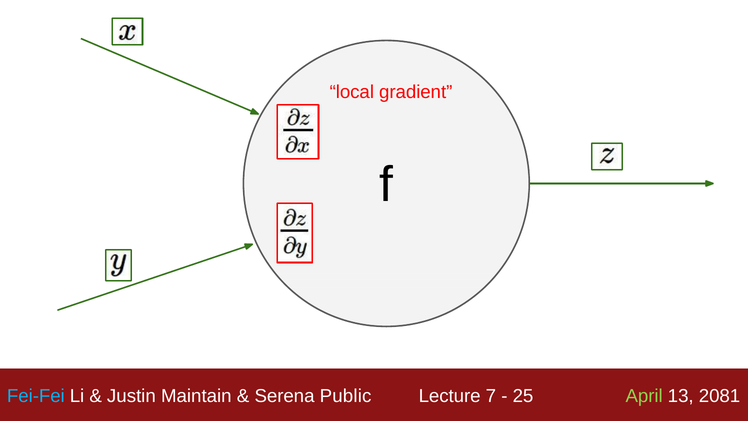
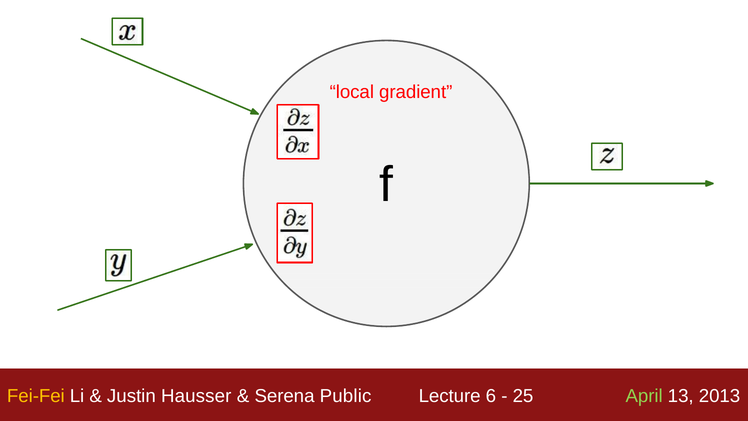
Fei-Fei colour: light blue -> yellow
Maintain: Maintain -> Hausser
7: 7 -> 6
2081: 2081 -> 2013
